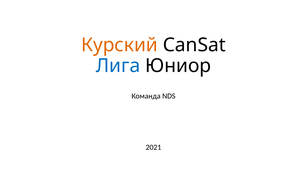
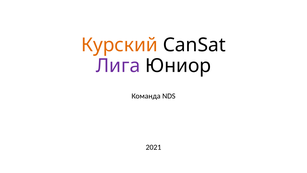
Лига colour: blue -> purple
